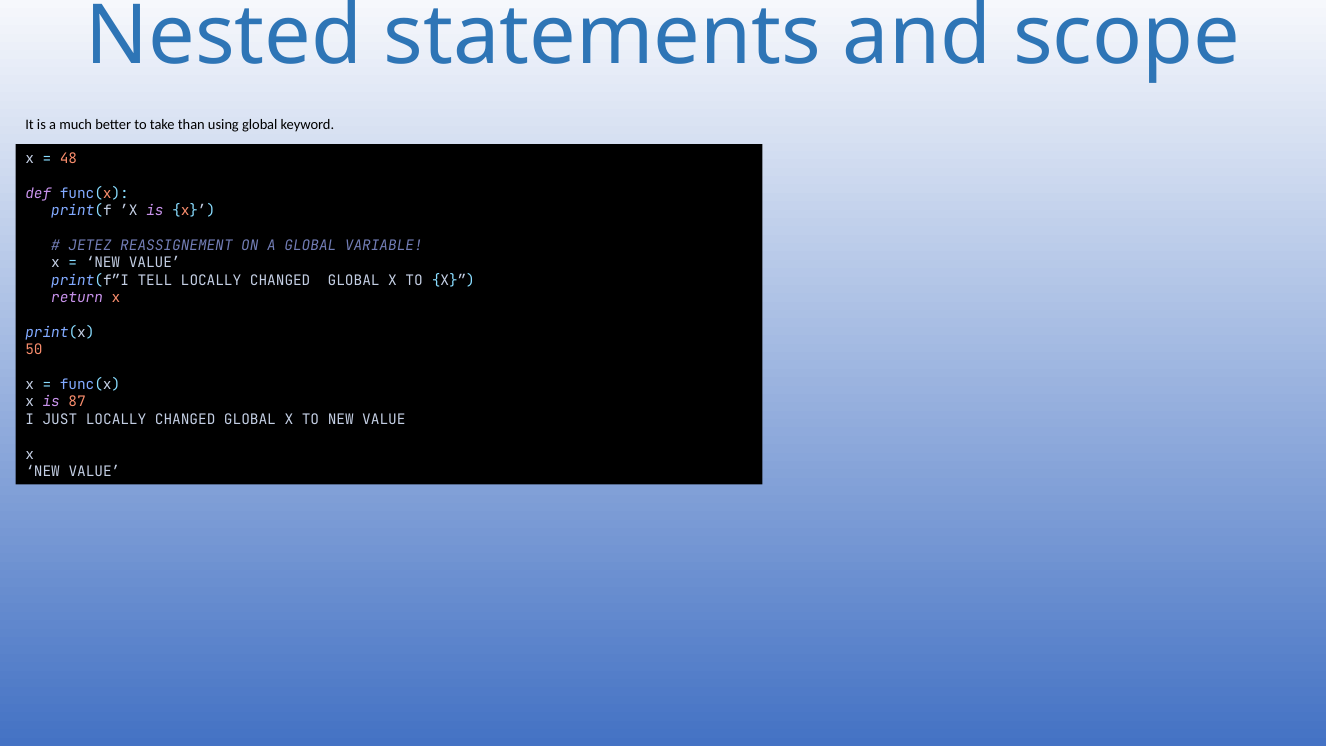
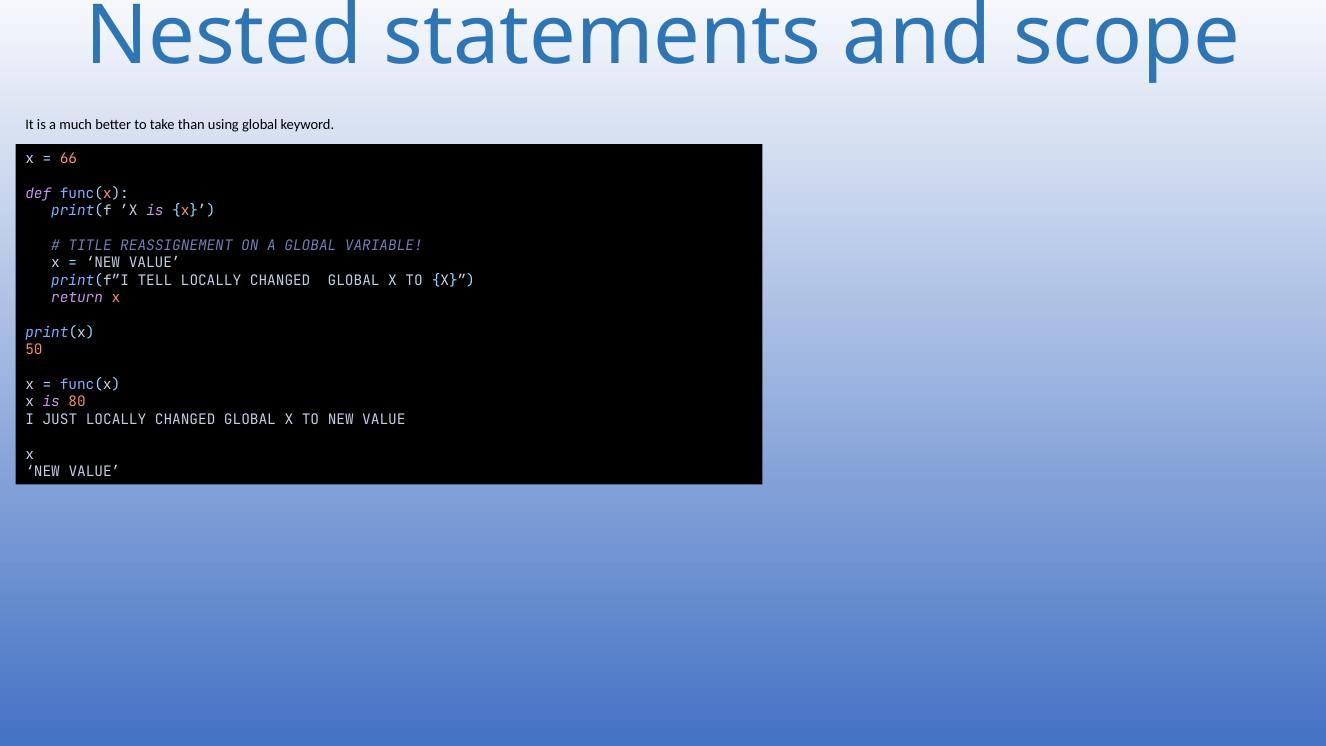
48: 48 -> 66
JETEZ: JETEZ -> TITLE
87: 87 -> 80
